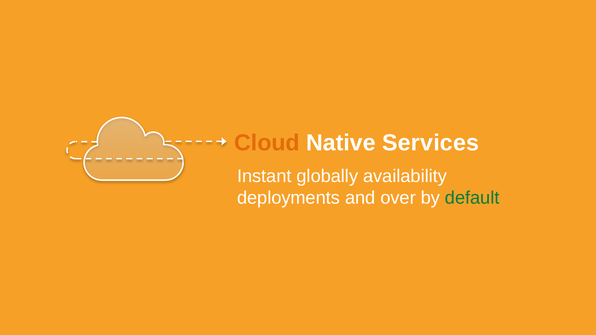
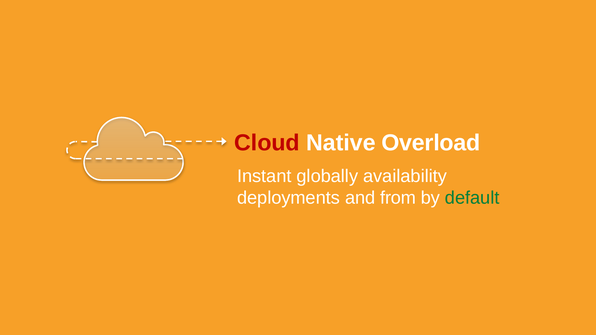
Cloud colour: orange -> red
Services: Services -> Overload
over: over -> from
